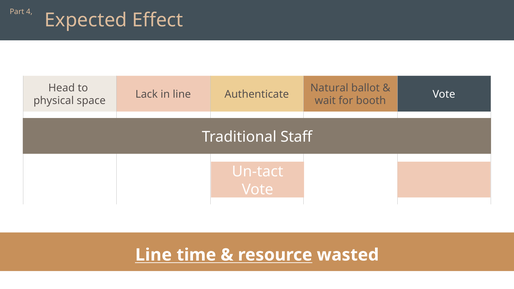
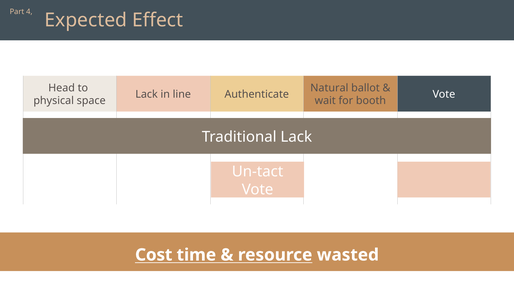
Traditional Staff: Staff -> Lack
Line at (154, 255): Line -> Cost
